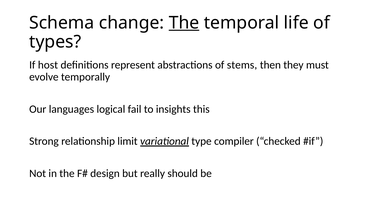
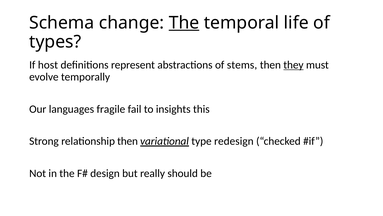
they underline: none -> present
logical: logical -> fragile
relationship limit: limit -> then
compiler: compiler -> redesign
